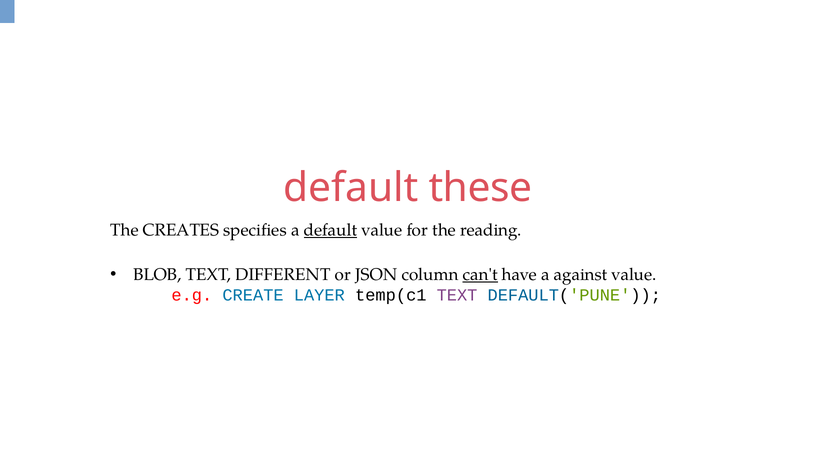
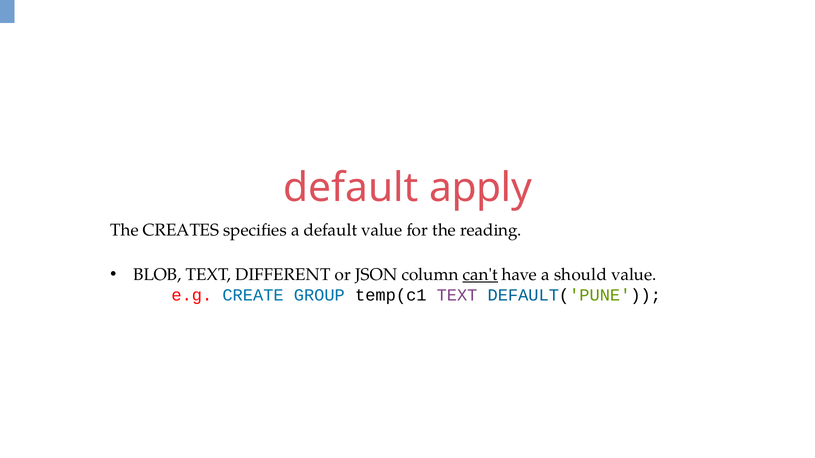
these: these -> apply
default at (331, 230) underline: present -> none
against: against -> should
LAYER: LAYER -> GROUP
